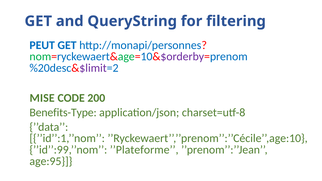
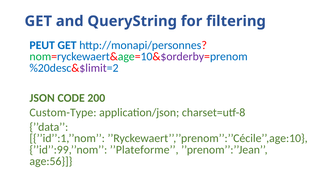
MISE: MISE -> JSON
Benefits-Type: Benefits-Type -> Custom-Type
age:95: age:95 -> age:56
